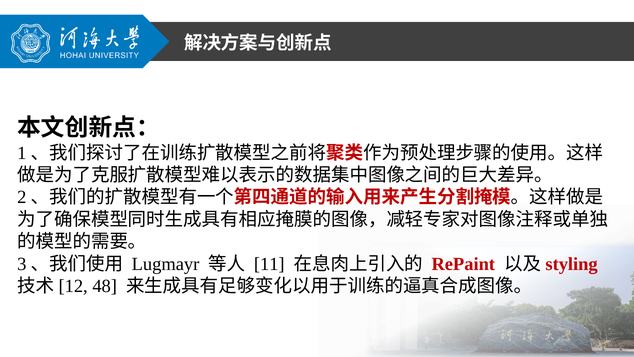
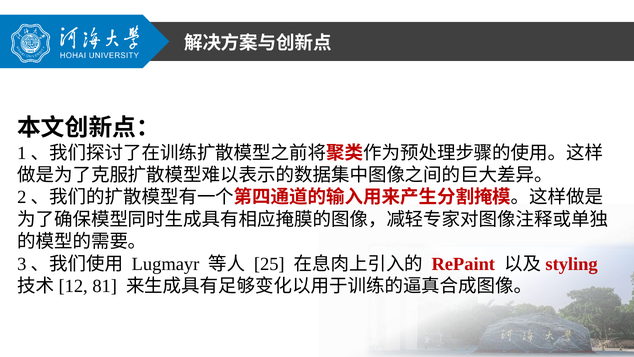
11: 11 -> 25
48: 48 -> 81
